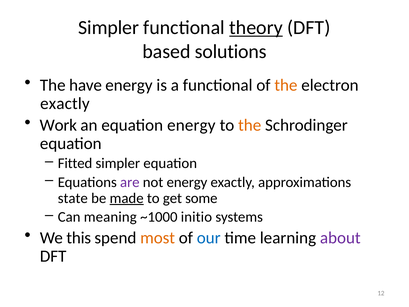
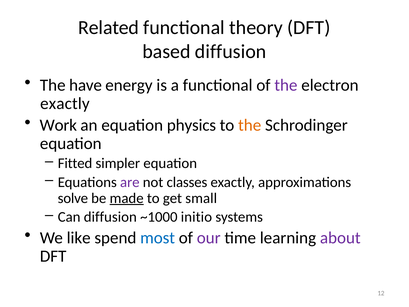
Simpler at (109, 28): Simpler -> Related
theory underline: present -> none
based solutions: solutions -> diffusion
the at (286, 85) colour: orange -> purple
equation energy: energy -> physics
not energy: energy -> classes
state: state -> solve
some: some -> small
Can meaning: meaning -> diffusion
this: this -> like
most colour: orange -> blue
our colour: blue -> purple
